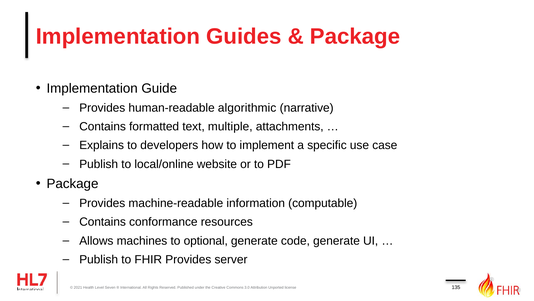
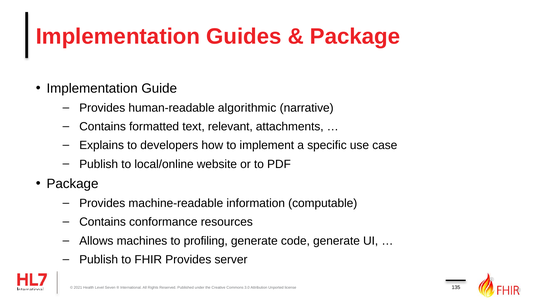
multiple: multiple -> relevant
optional: optional -> profiling
